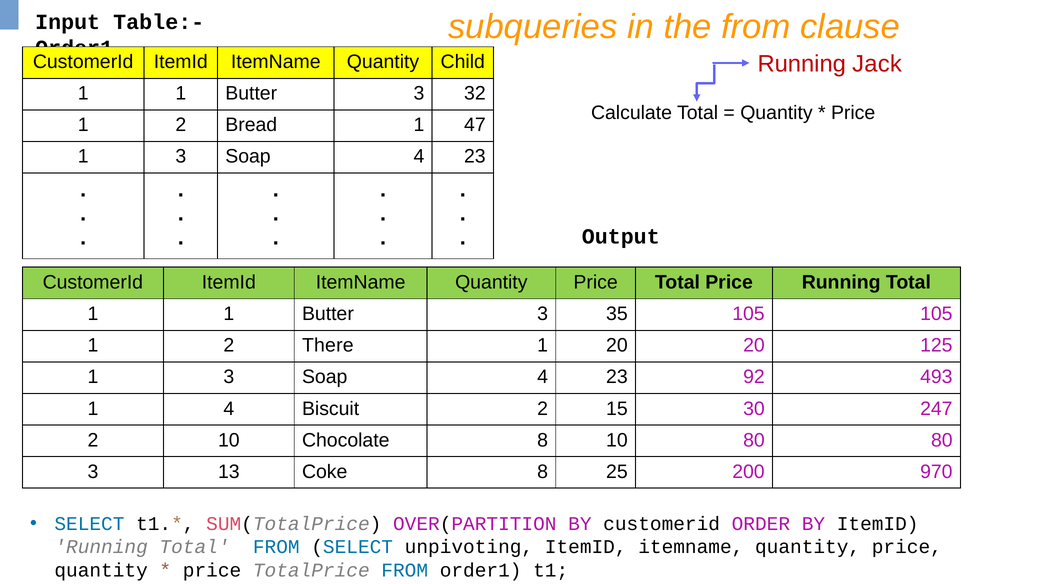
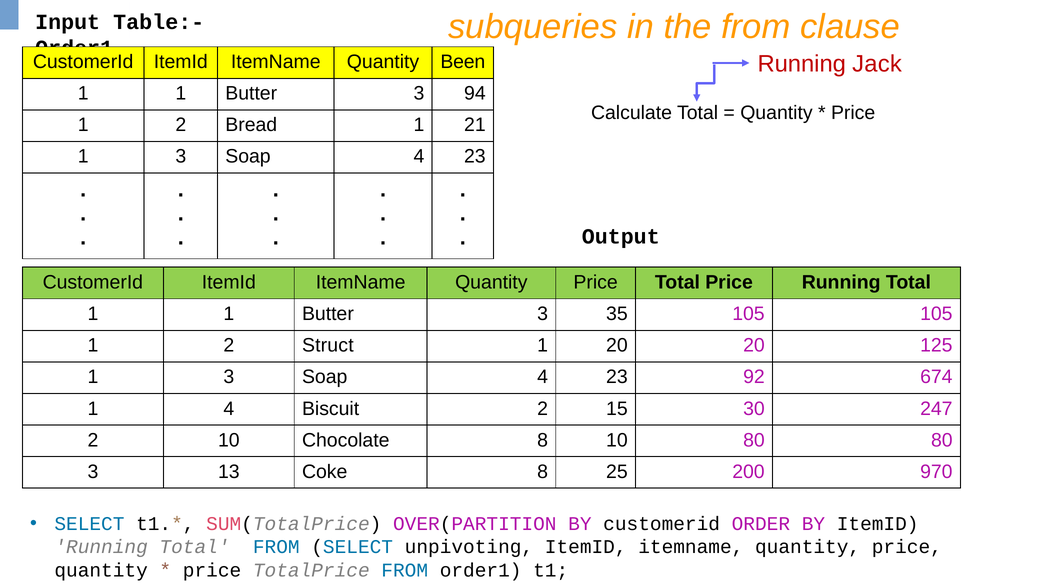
Child: Child -> Been
32: 32 -> 94
47: 47 -> 21
There: There -> Struct
493: 493 -> 674
